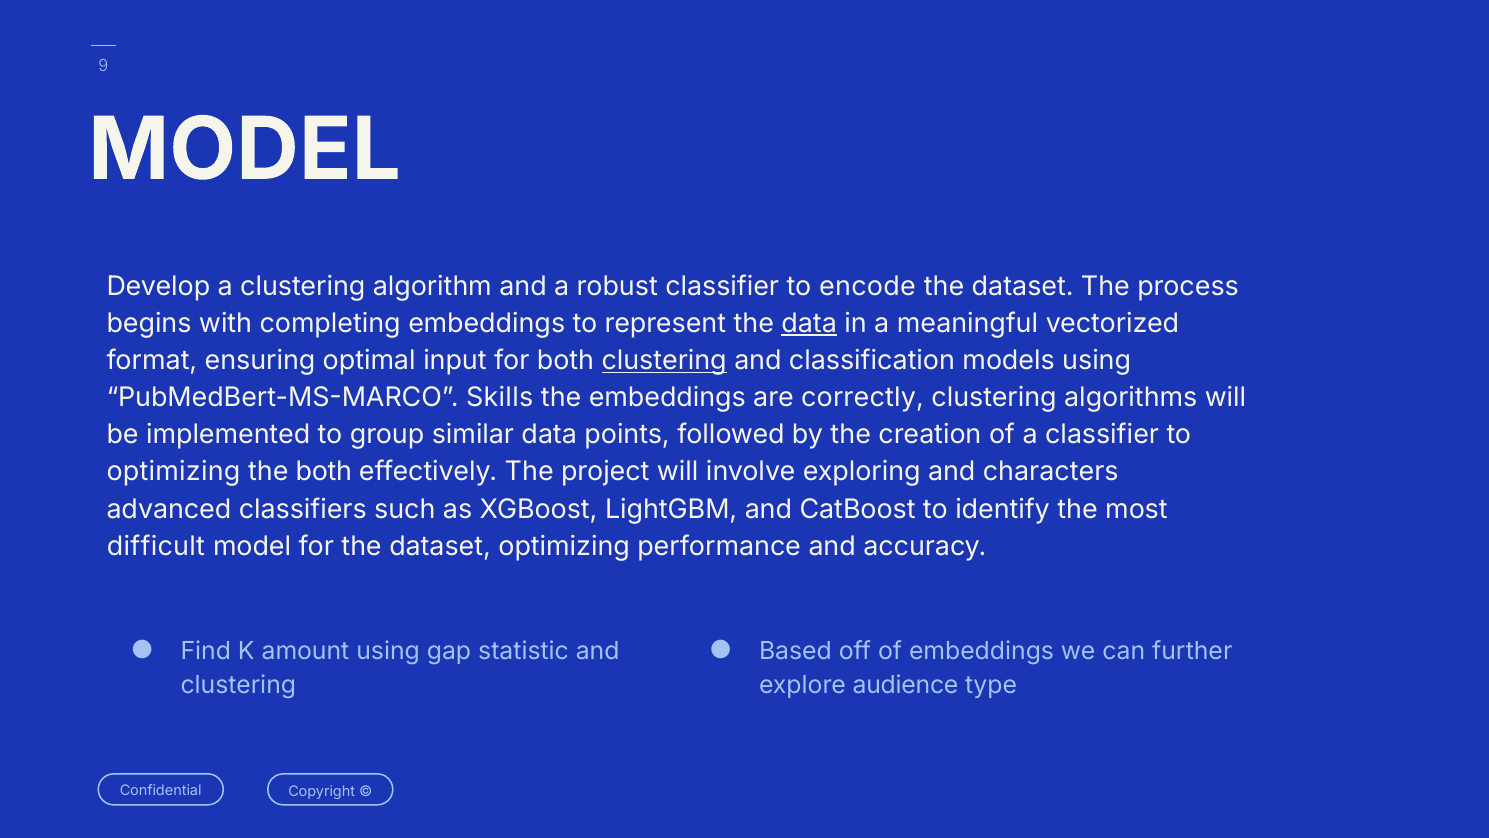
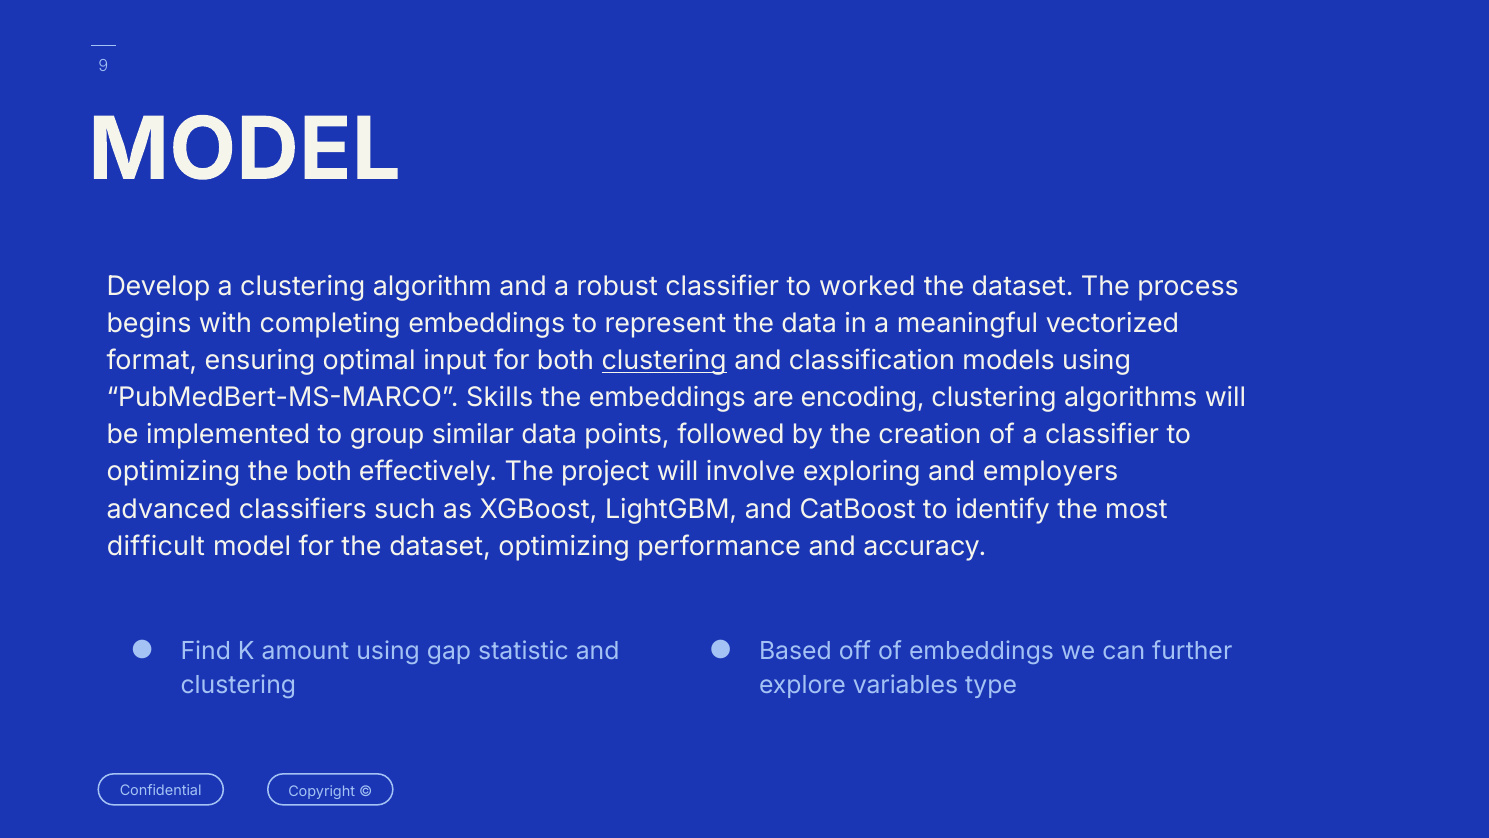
encode: encode -> worked
data at (809, 323) underline: present -> none
correctly: correctly -> encoding
characters: characters -> employers
audience: audience -> variables
